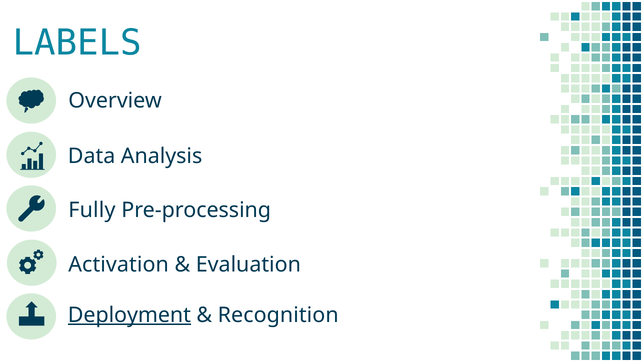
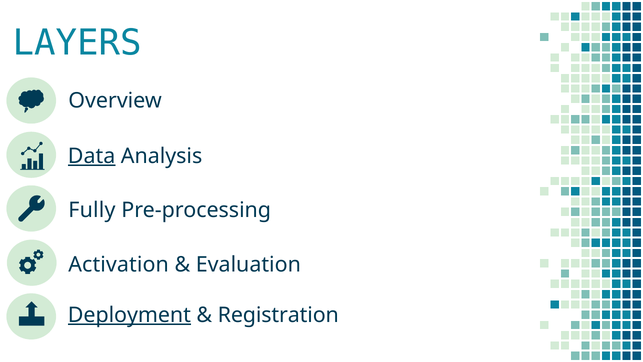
LABELS: LABELS -> LAYERS
Data underline: none -> present
Recognition: Recognition -> Registration
